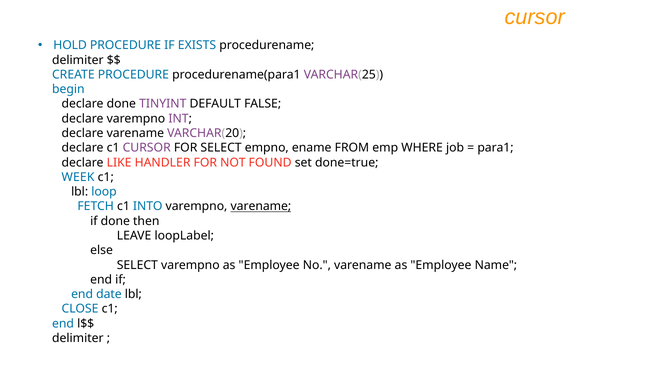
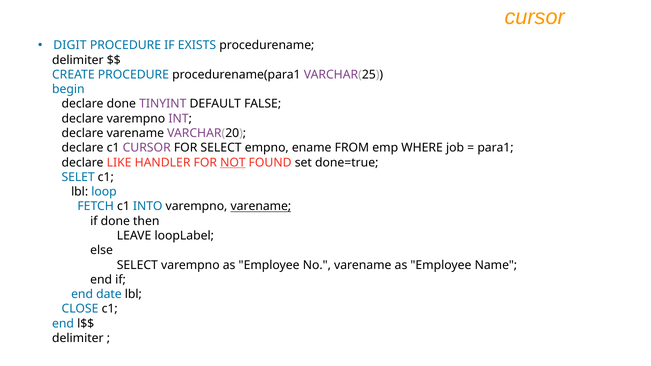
HOLD: HOLD -> DIGIT
NOT underline: none -> present
WEEK: WEEK -> SELET
